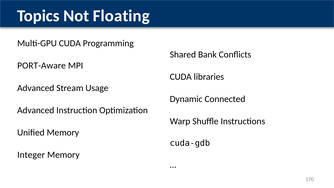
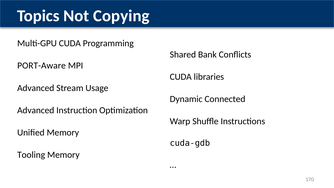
Floating: Floating -> Copying
Integer: Integer -> Tooling
